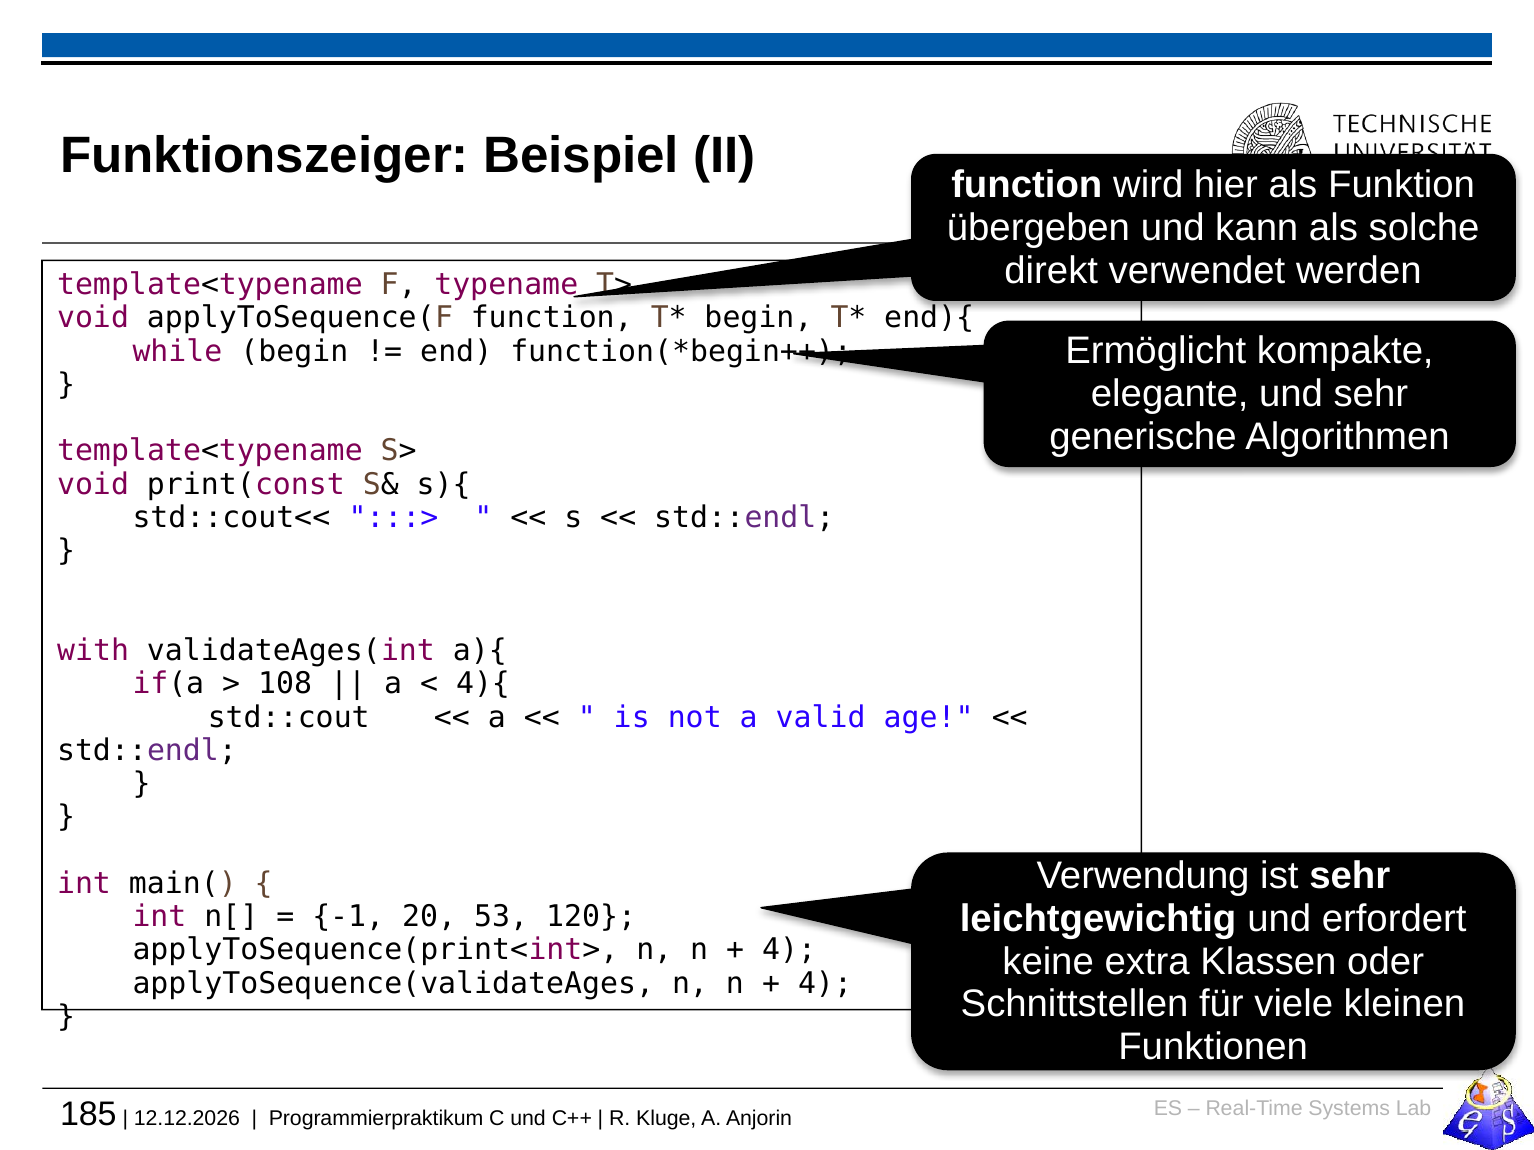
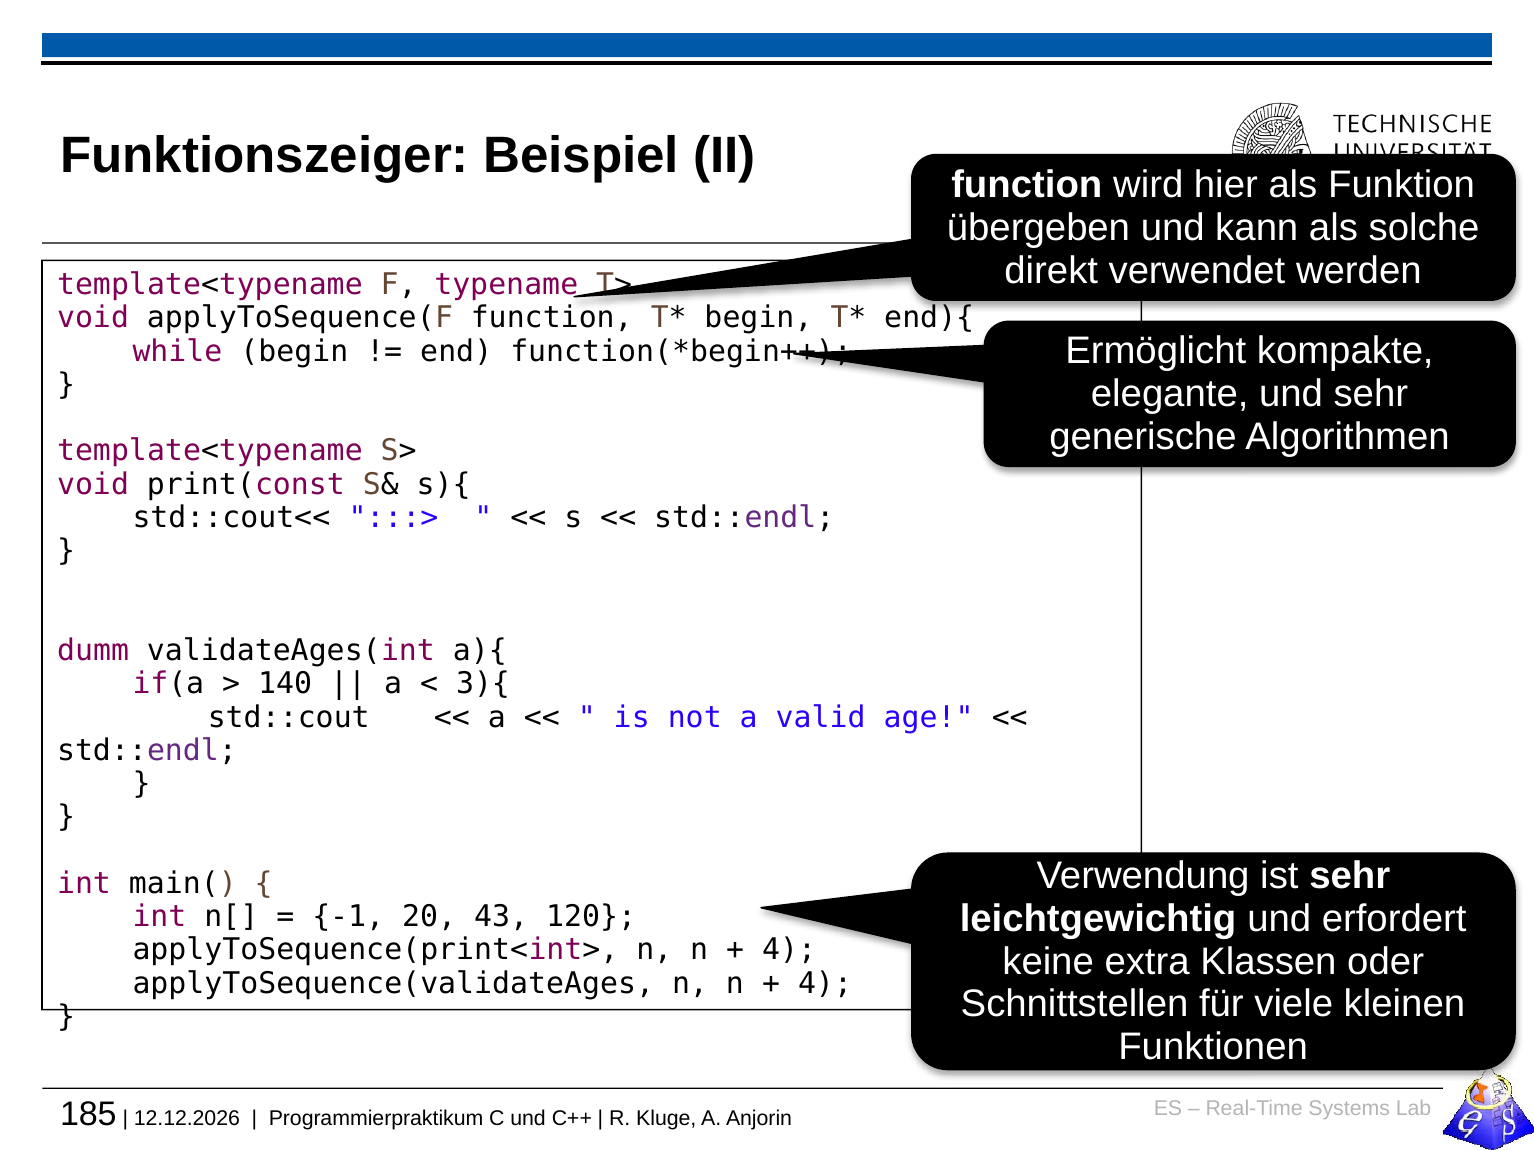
with: with -> dumm
108: 108 -> 140
4){: 4){ -> 3){
53: 53 -> 43
